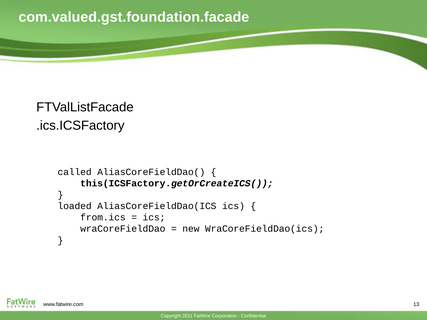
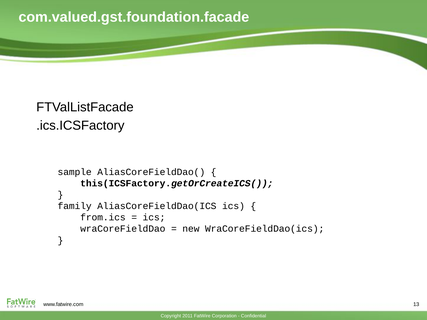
called: called -> sample
loaded: loaded -> family
